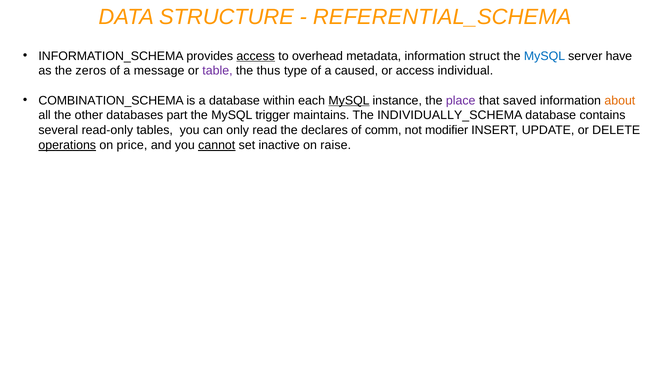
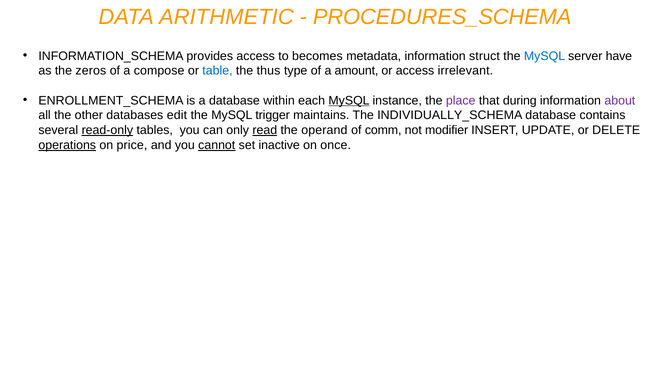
STRUCTURE: STRUCTURE -> ARITHMETIC
REFERENTIAL_SCHEMA: REFERENTIAL_SCHEMA -> PROCEDURES_SCHEMA
access at (256, 56) underline: present -> none
overhead: overhead -> becomes
message: message -> compose
table colour: purple -> blue
caused: caused -> amount
individual: individual -> irrelevant
COMBINATION_SCHEMA: COMBINATION_SCHEMA -> ENROLLMENT_SCHEMA
saved: saved -> during
about colour: orange -> purple
part: part -> edit
read-only underline: none -> present
read underline: none -> present
declares: declares -> operand
raise: raise -> once
